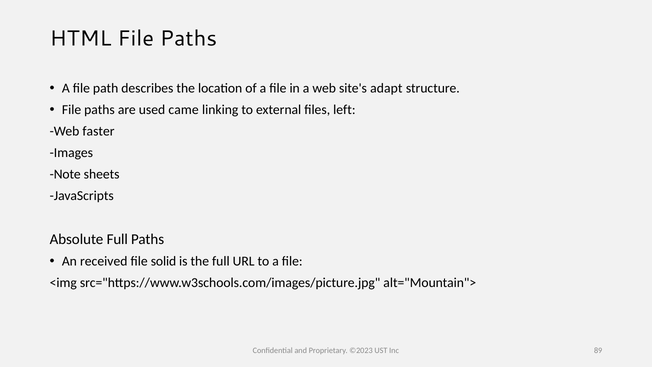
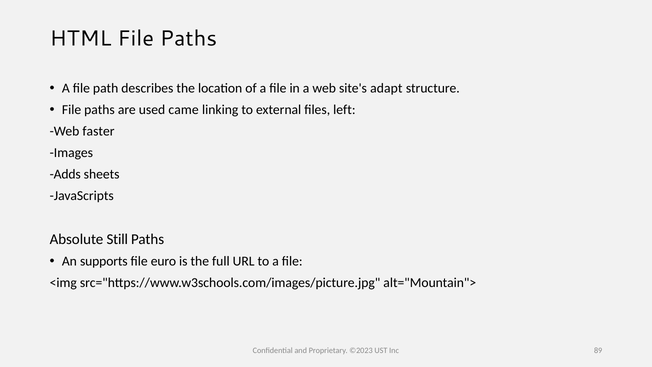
Note: Note -> Adds
Absolute Full: Full -> Still
received: received -> supports
solid: solid -> euro
